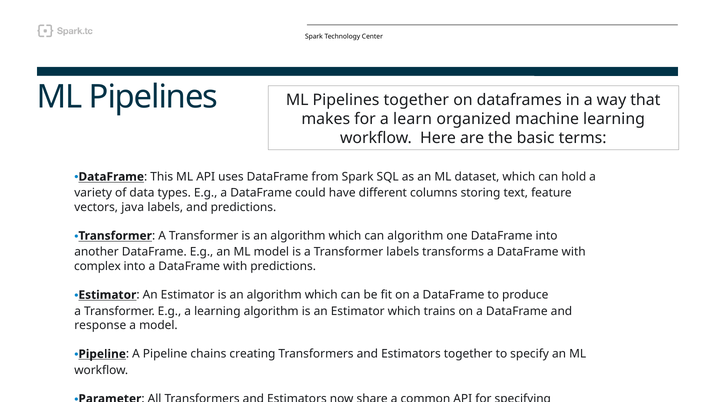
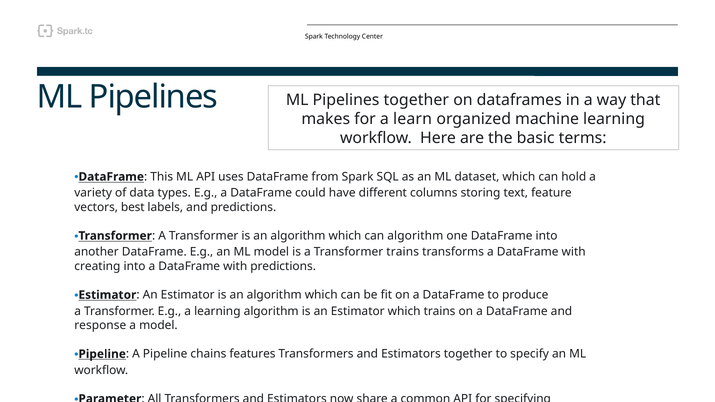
java: java -> best
Transformer labels: labels -> trains
complex: complex -> creating
creating: creating -> features
